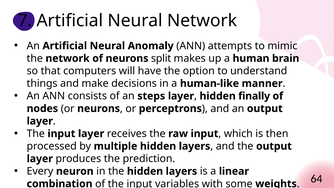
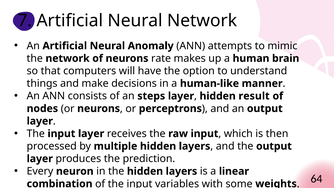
split: split -> rate
finally: finally -> result
